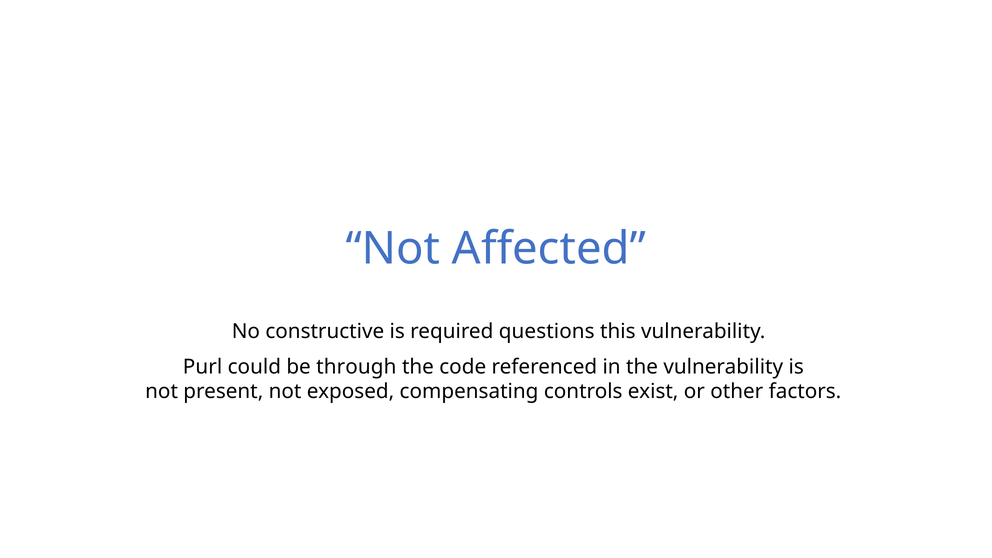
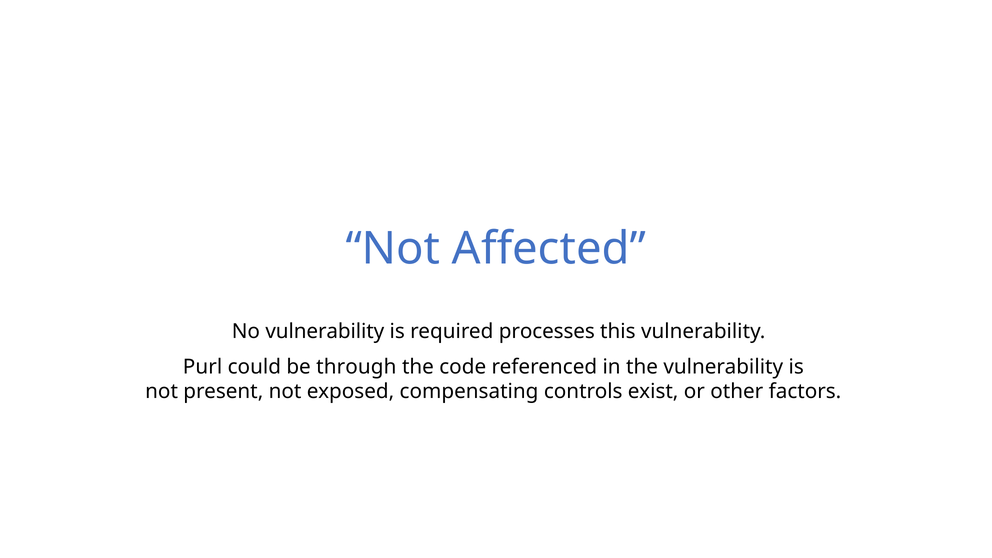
No constructive: constructive -> vulnerability
questions: questions -> processes
